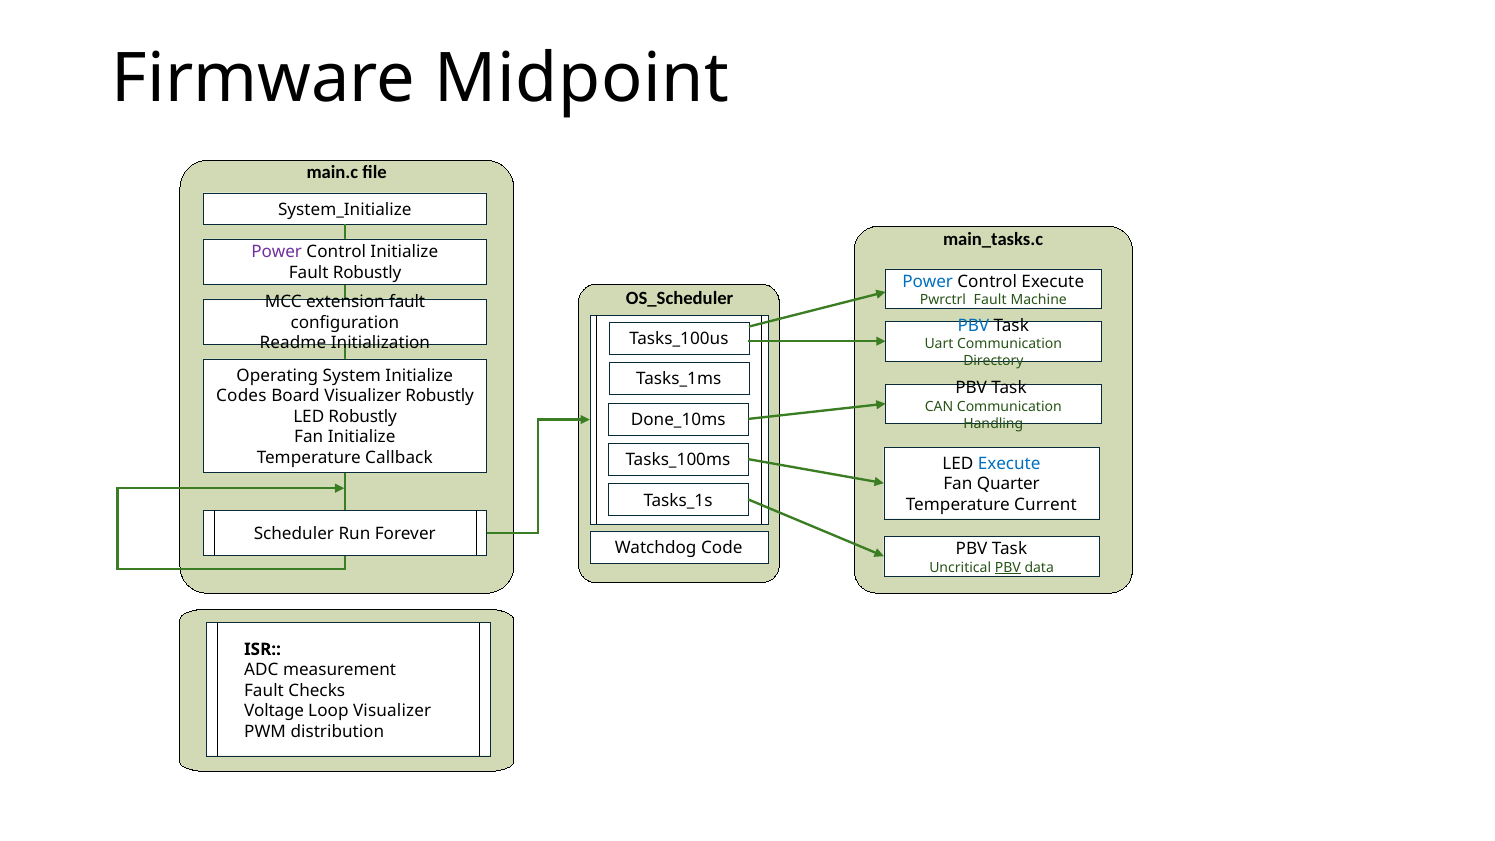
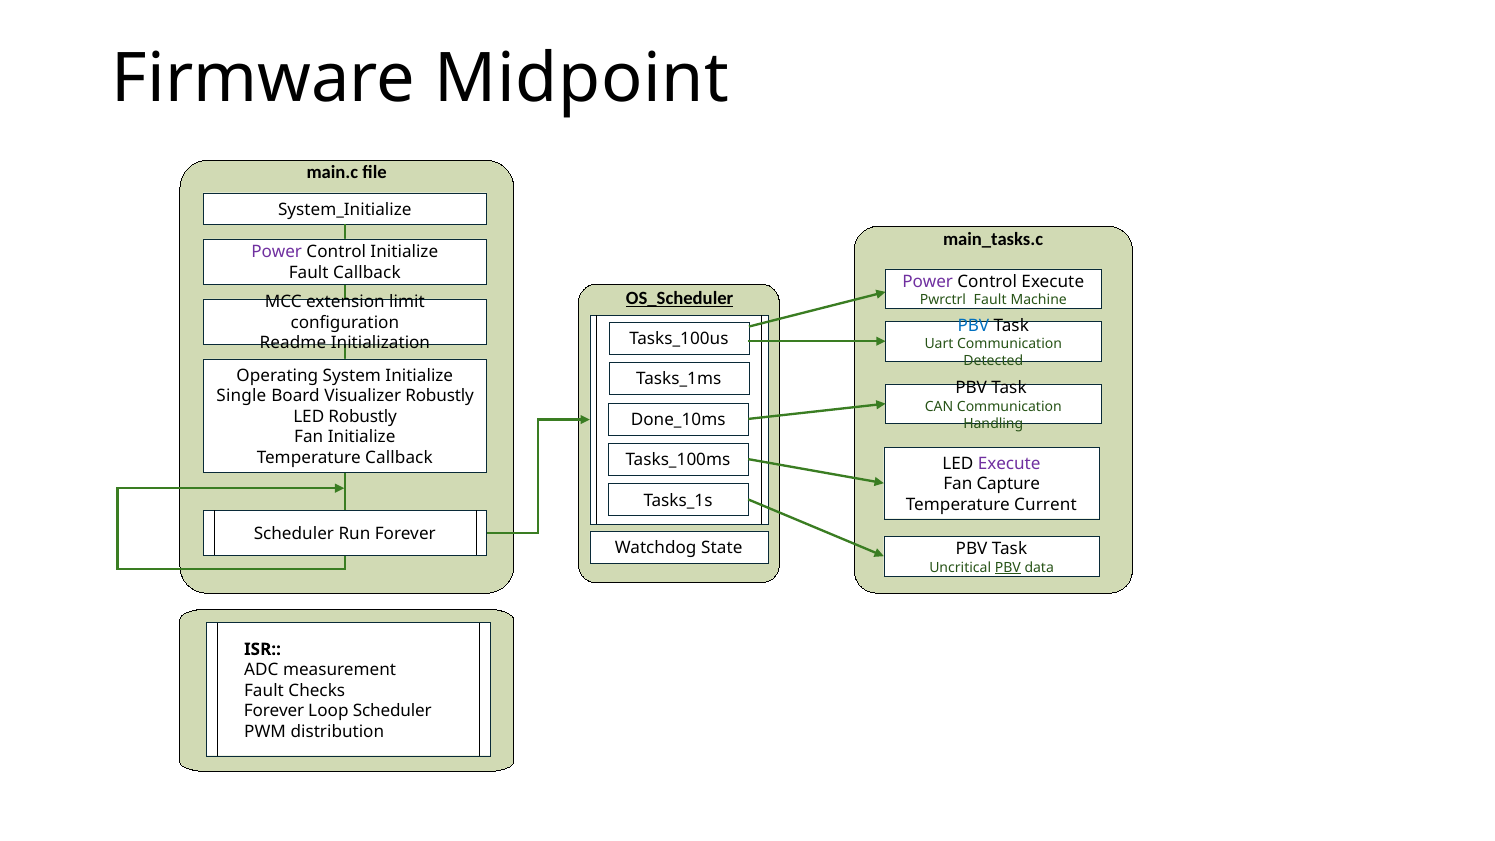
Fault Robustly: Robustly -> Callback
Power at (928, 281) colour: blue -> purple
OS_Scheduler underline: none -> present
extension fault: fault -> limit
Directory: Directory -> Detected
Codes: Codes -> Single
Execute at (1009, 464) colour: blue -> purple
Quarter: Quarter -> Capture
Code: Code -> State
Voltage at (274, 711): Voltage -> Forever
Loop Visualizer: Visualizer -> Scheduler
